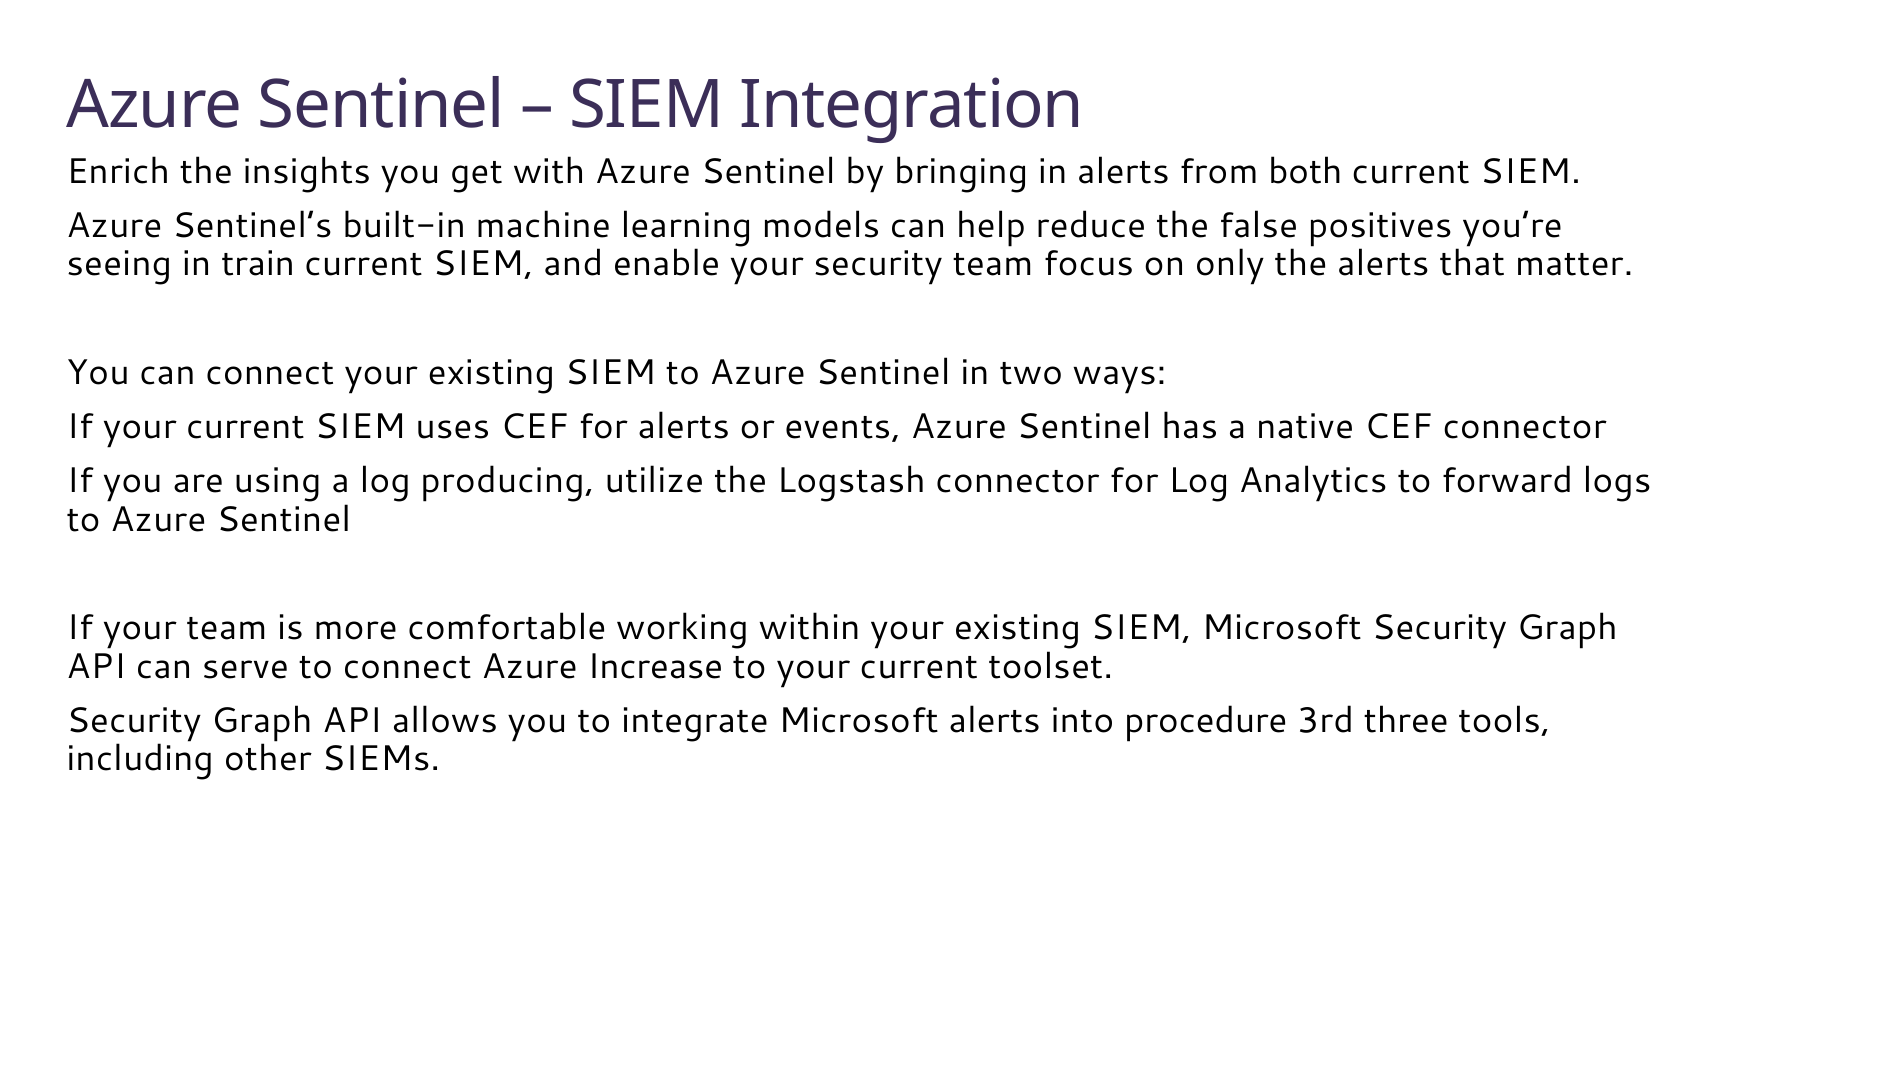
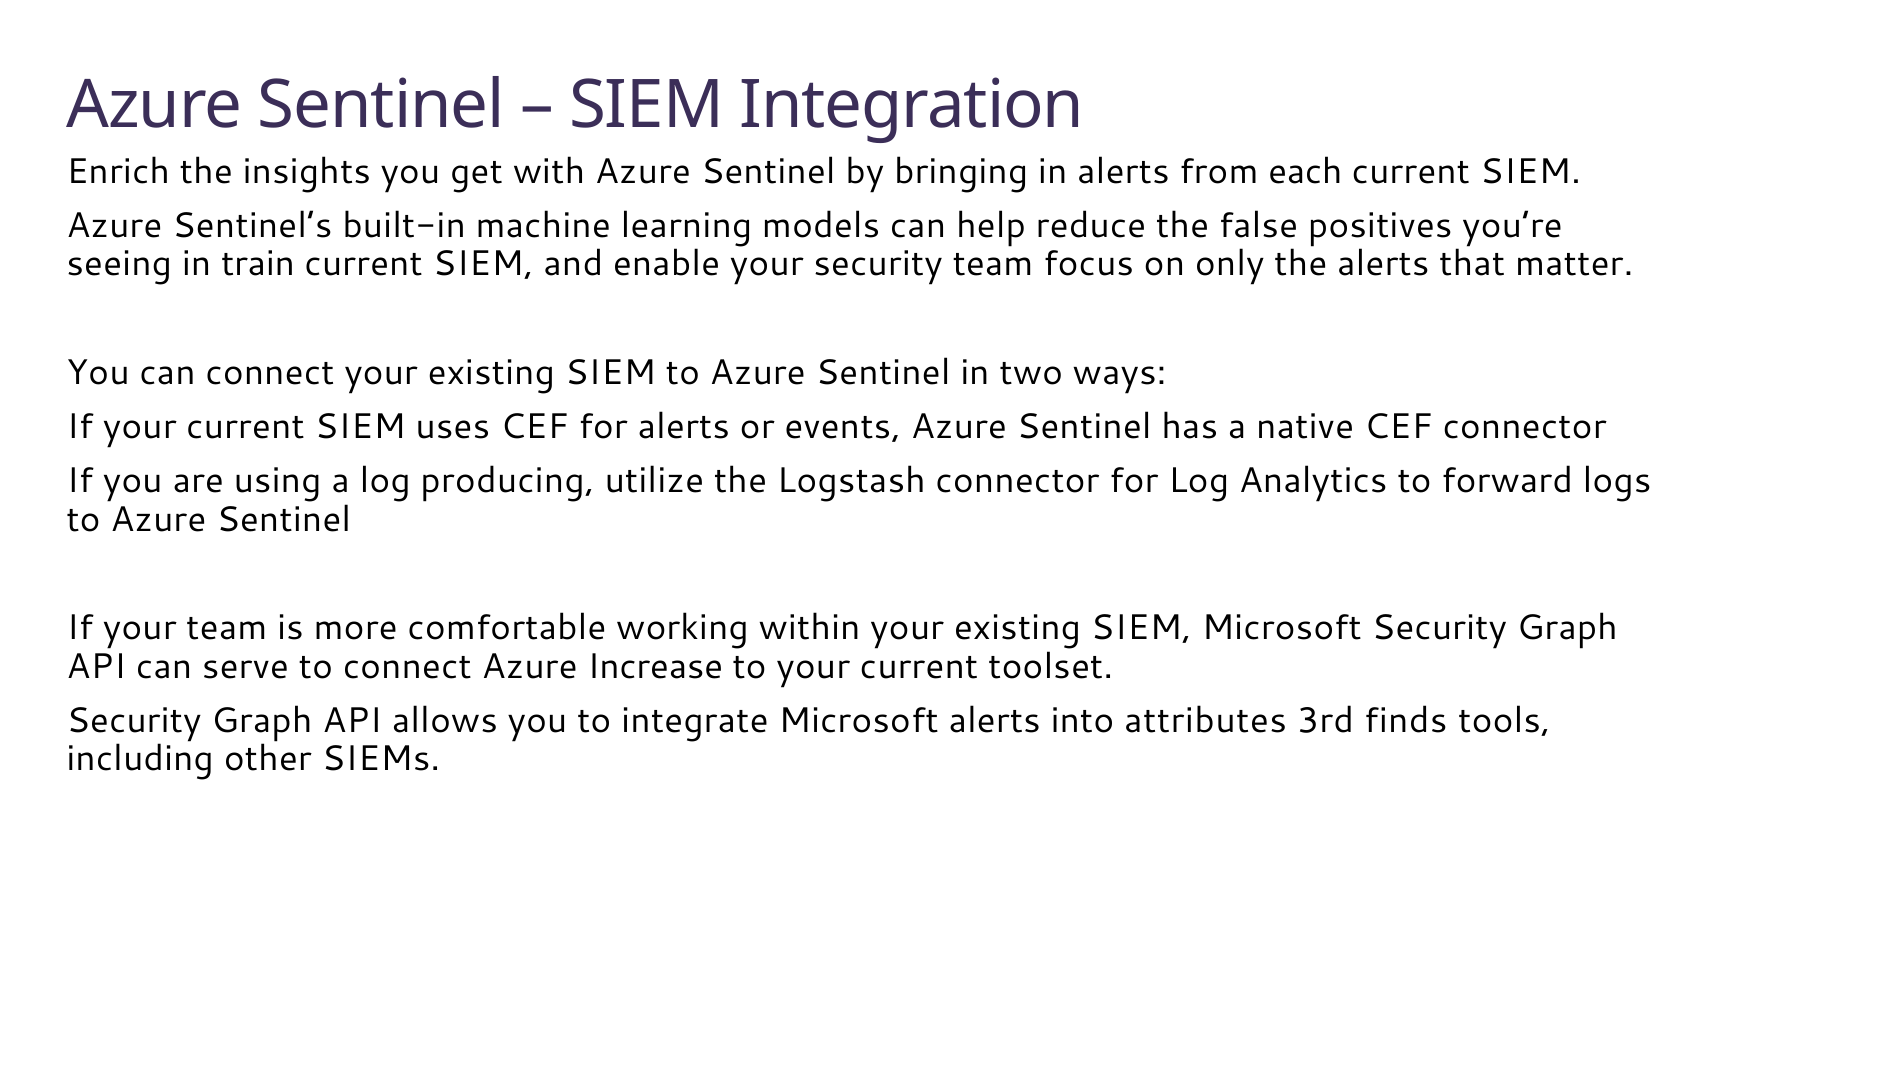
both: both -> each
procedure: procedure -> attributes
three: three -> finds
